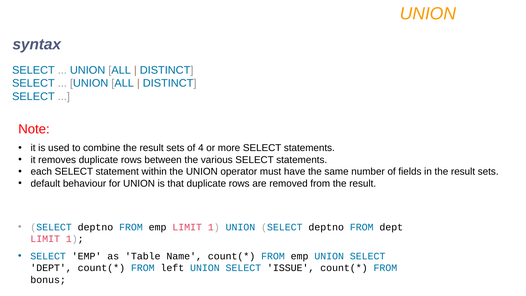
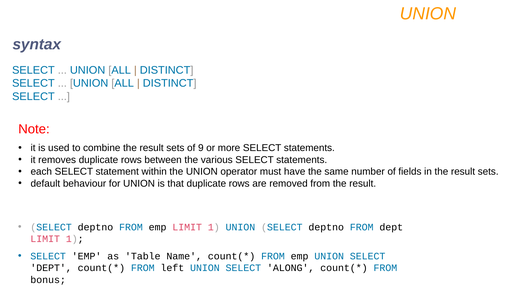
4: 4 -> 9
ISSUE: ISSUE -> ALONG
